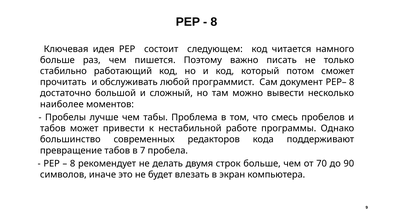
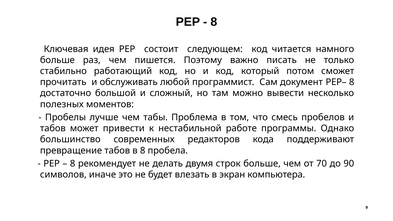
наиболее: наиболее -> полезных
в 7: 7 -> 8
